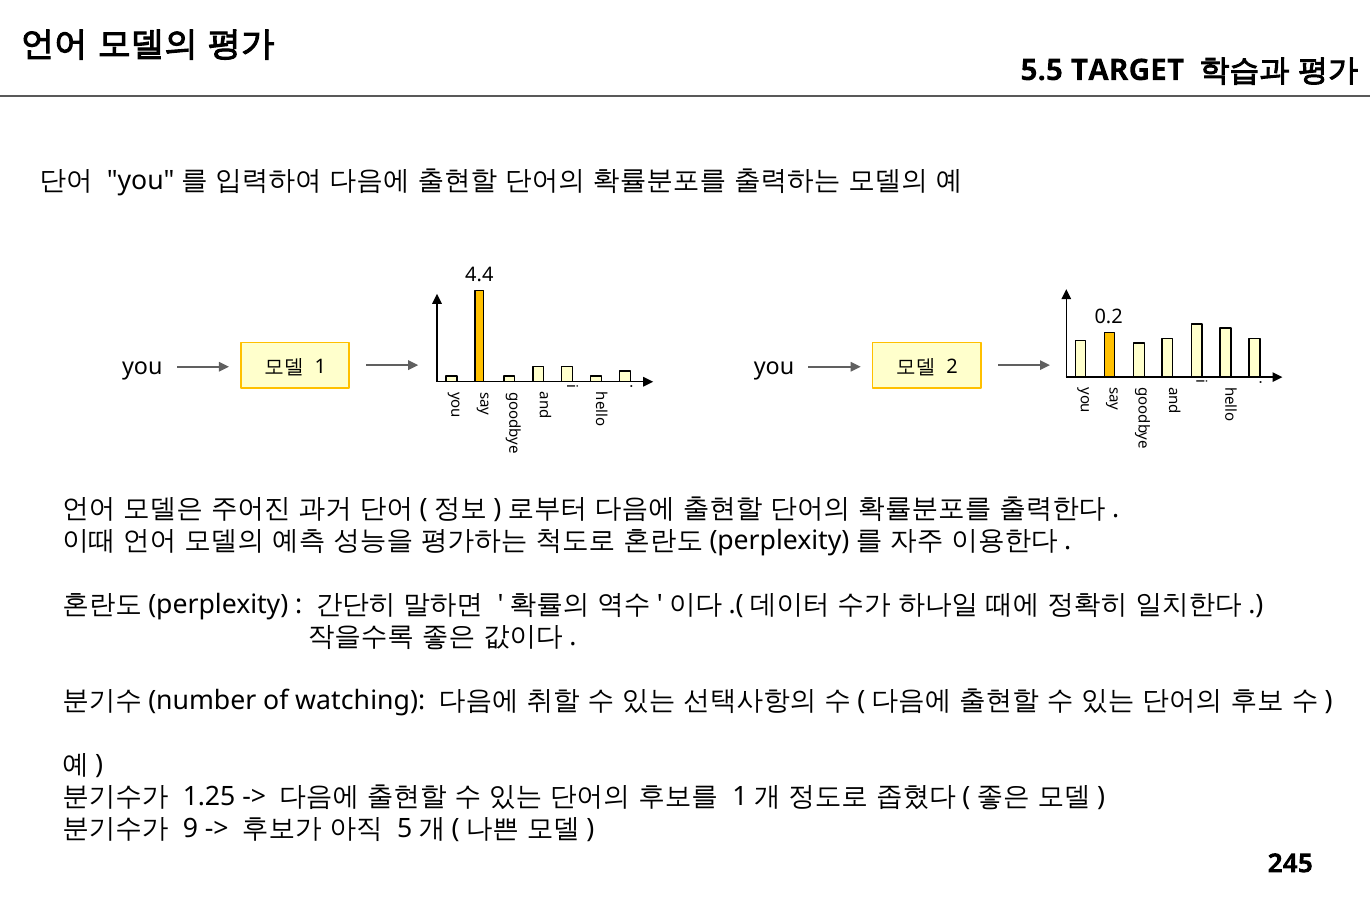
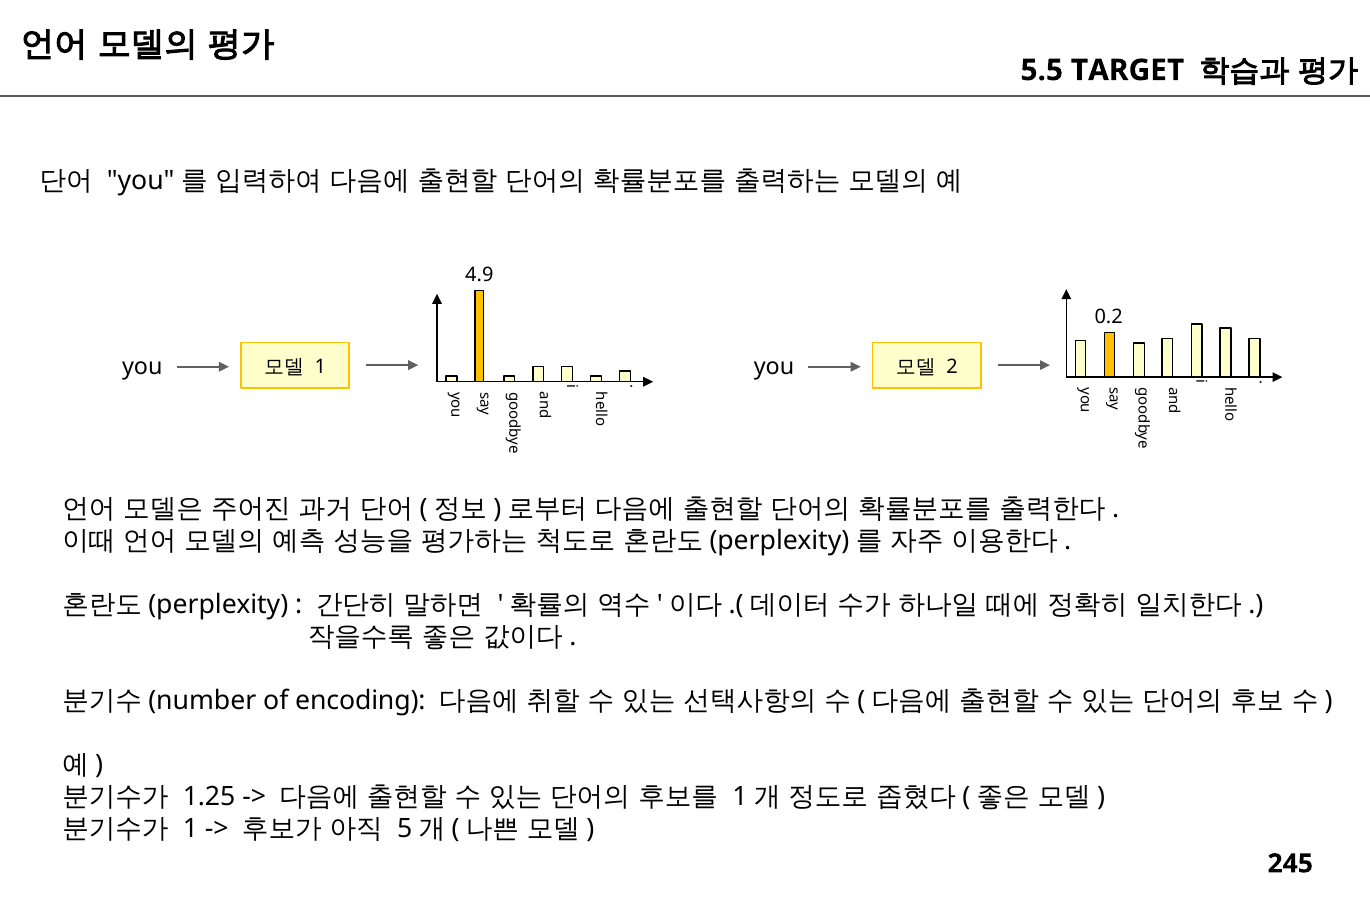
4.4: 4.4 -> 4.9
watching: watching -> encoding
9 at (190, 828): 9 -> 1
